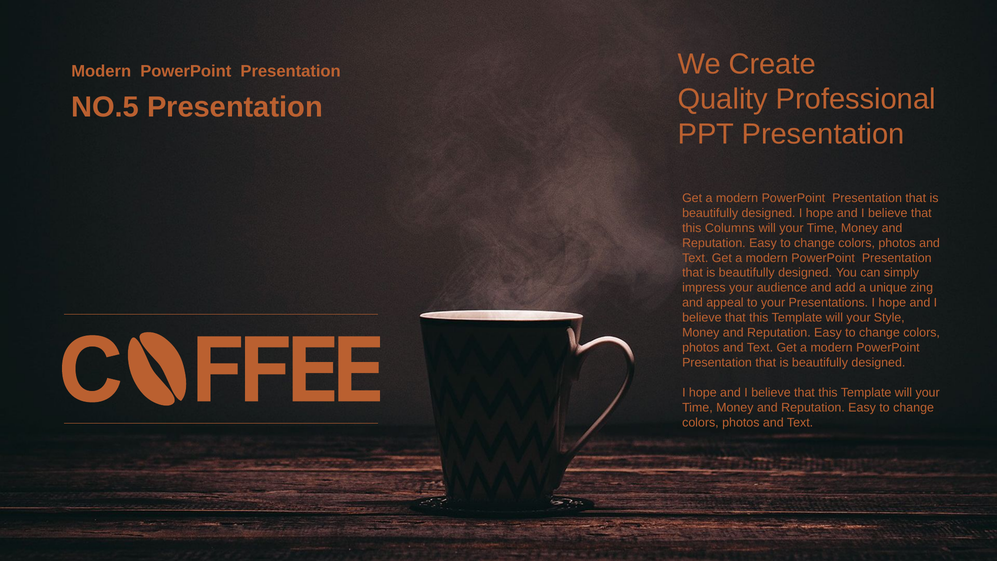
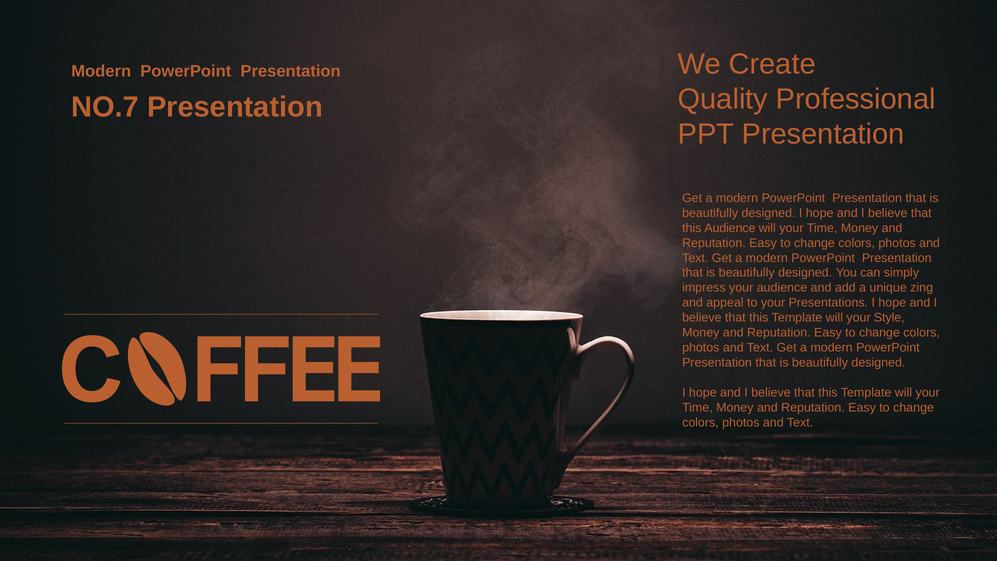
NO.5: NO.5 -> NO.7
this Columns: Columns -> Audience
